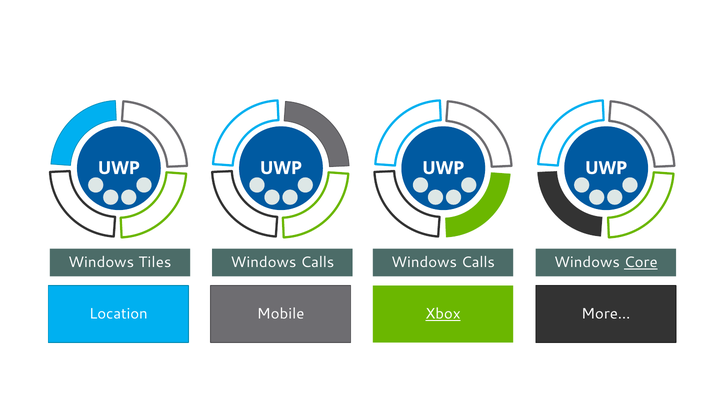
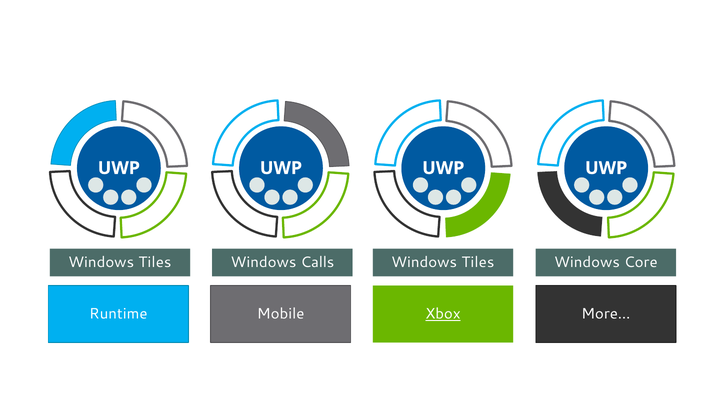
Calls at (478, 263): Calls -> Tiles
Core underline: present -> none
Location: Location -> Runtime
